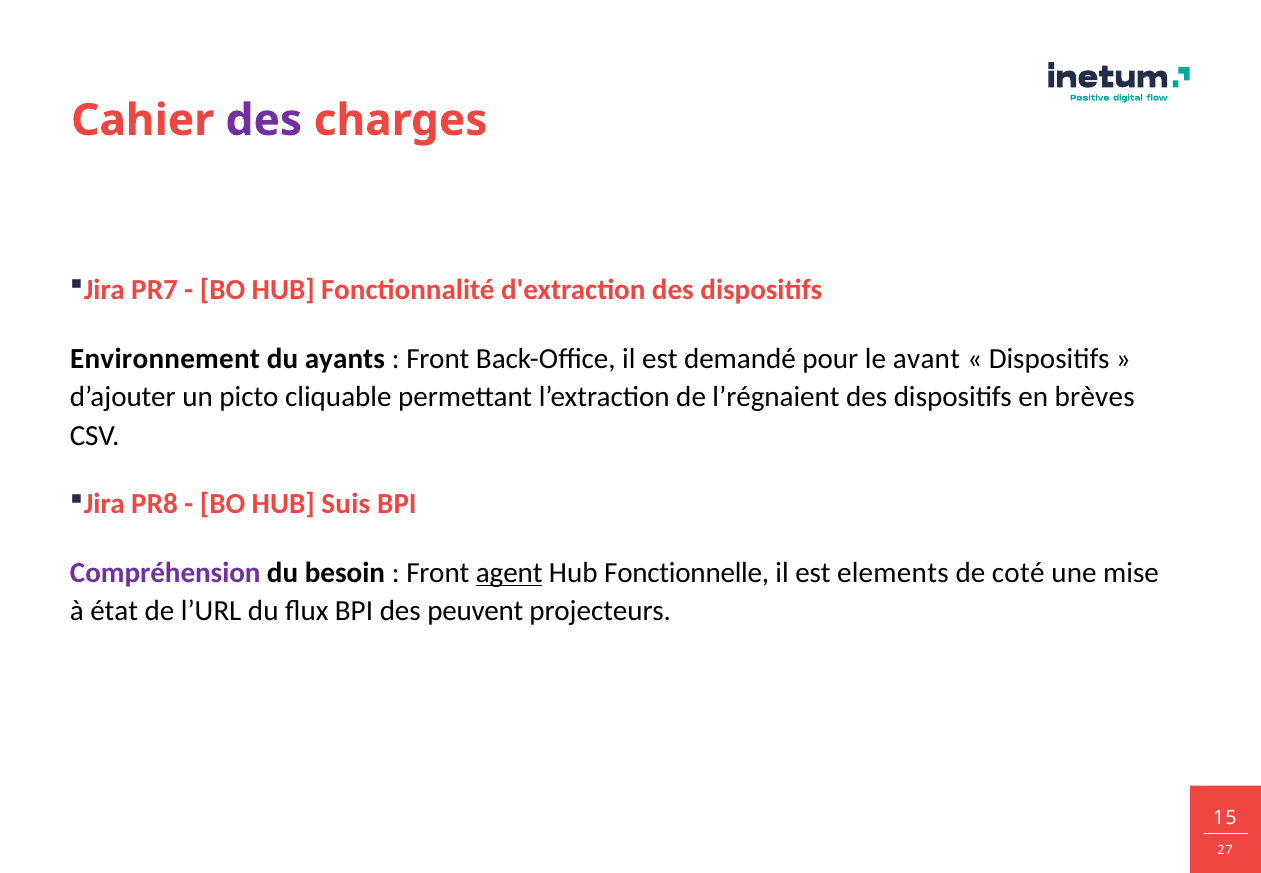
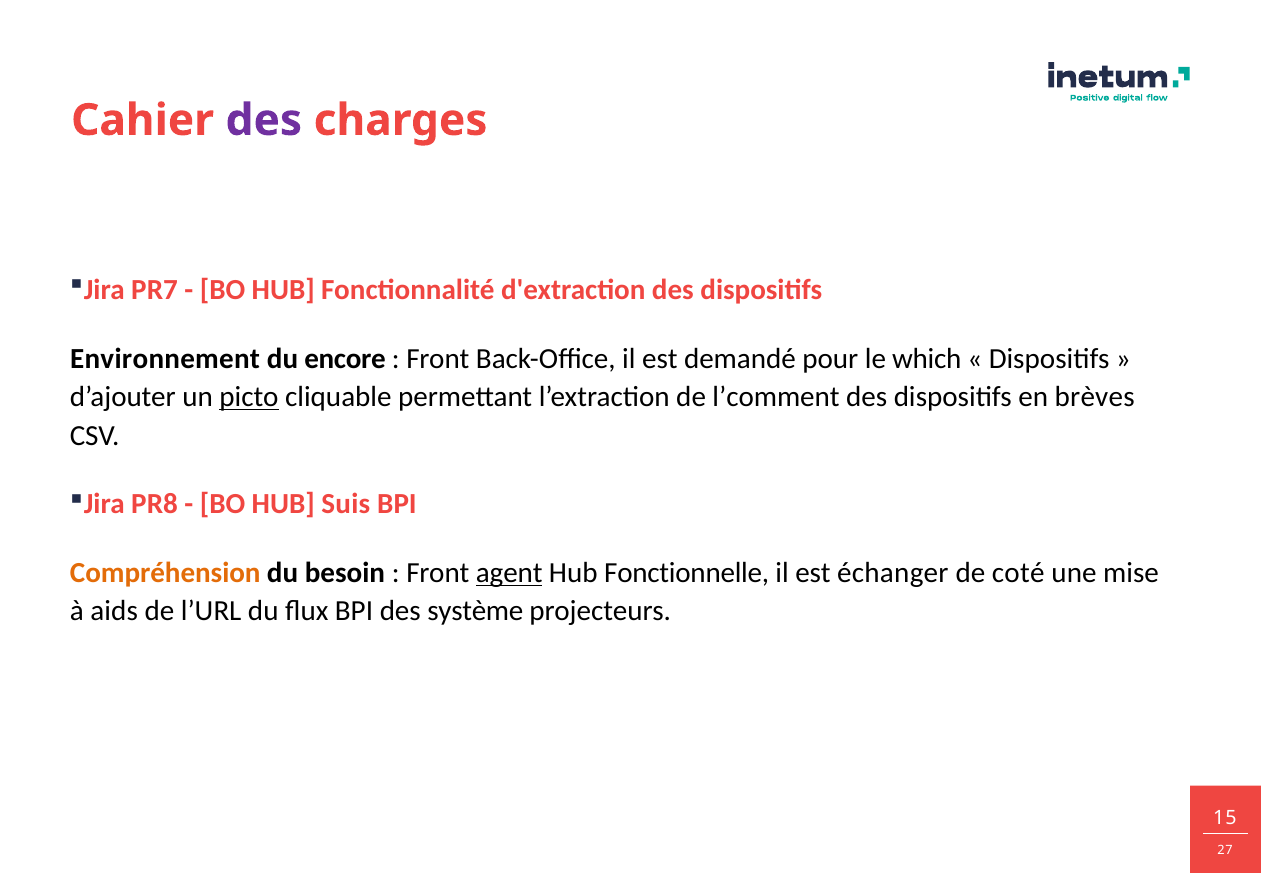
ayants: ayants -> encore
avant: avant -> which
picto underline: none -> present
l’régnaient: l’régnaient -> l’comment
Compréhension colour: purple -> orange
elements: elements -> échanger
état: état -> aids
peuvent: peuvent -> système
